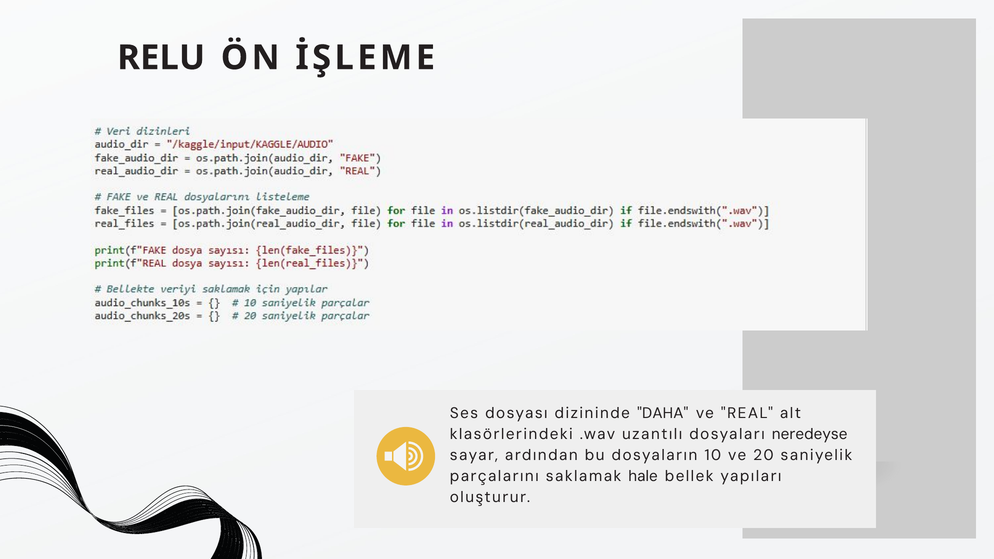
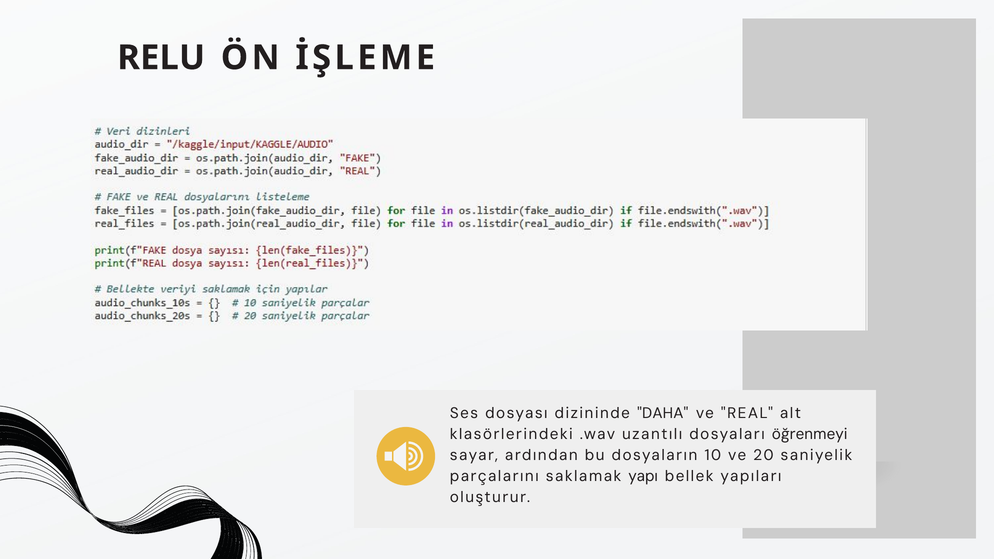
neredeyse: neredeyse -> öğrenmeyi
hale: hale -> yapı
